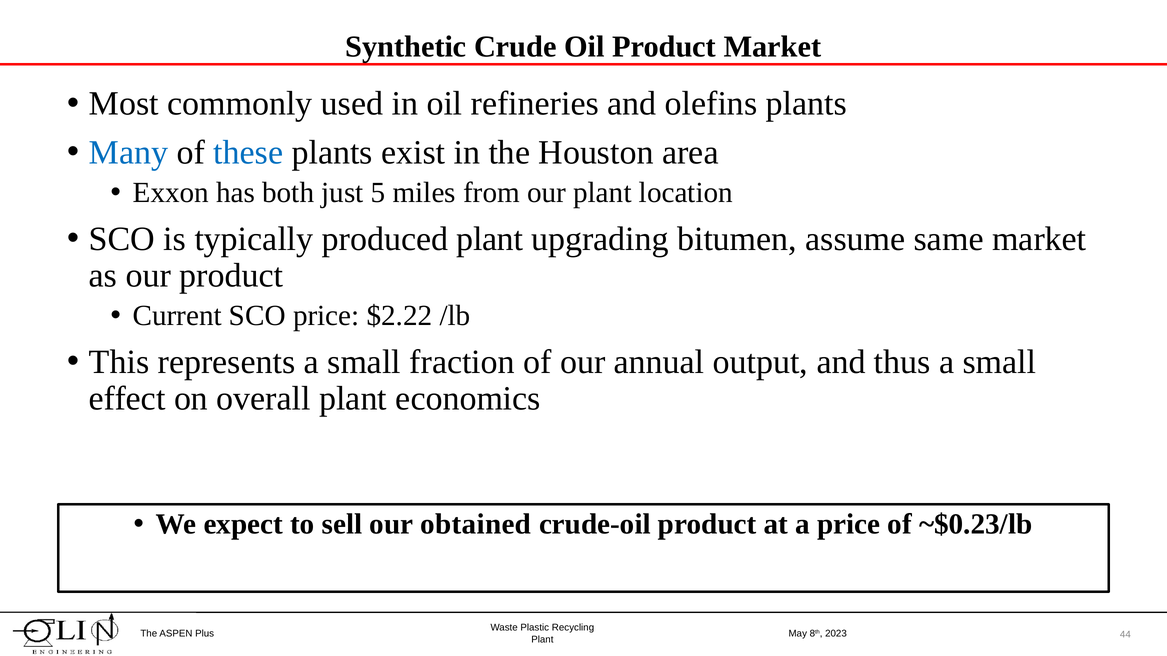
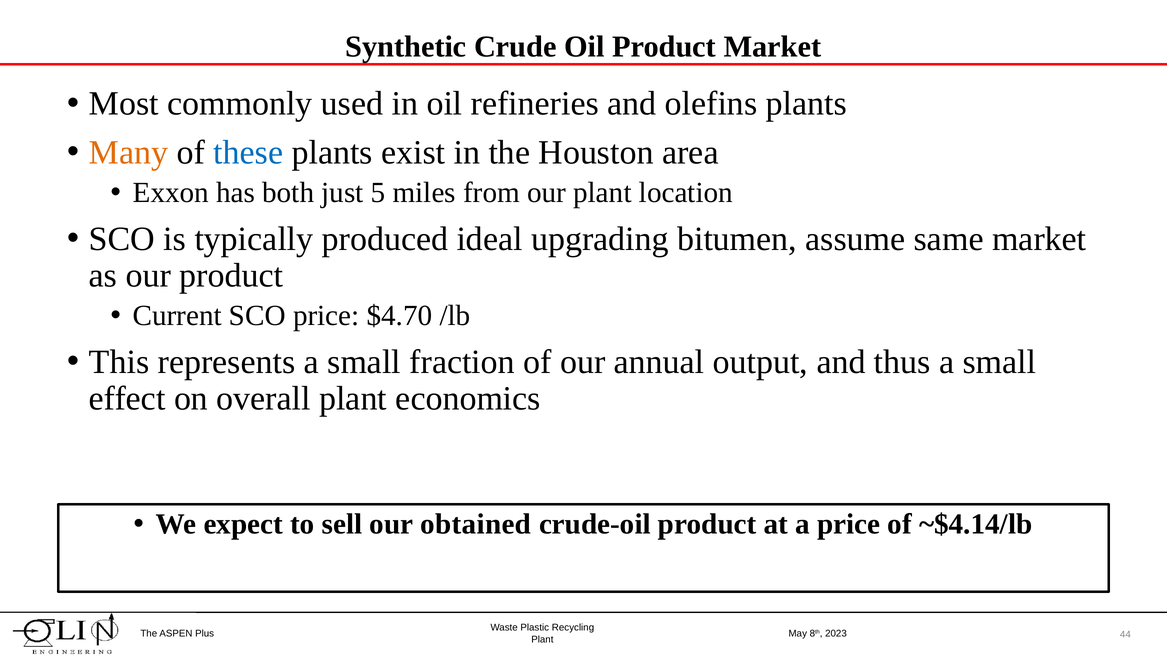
Many colour: blue -> orange
produced plant: plant -> ideal
$2.22: $2.22 -> $4.70
~$0.23/lb: ~$0.23/lb -> ~$4.14/lb
